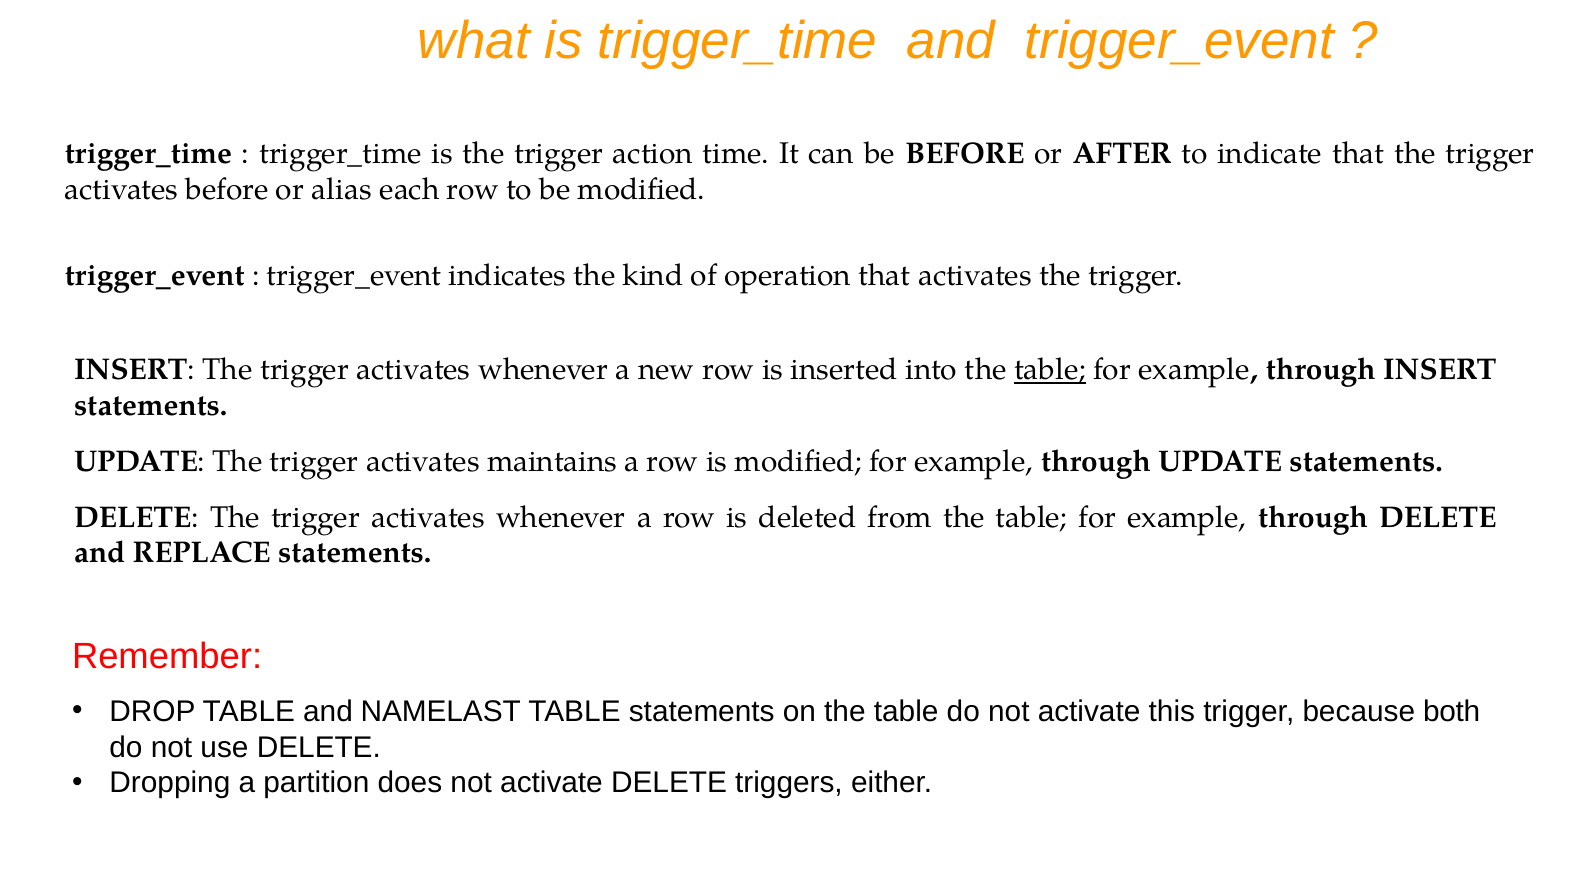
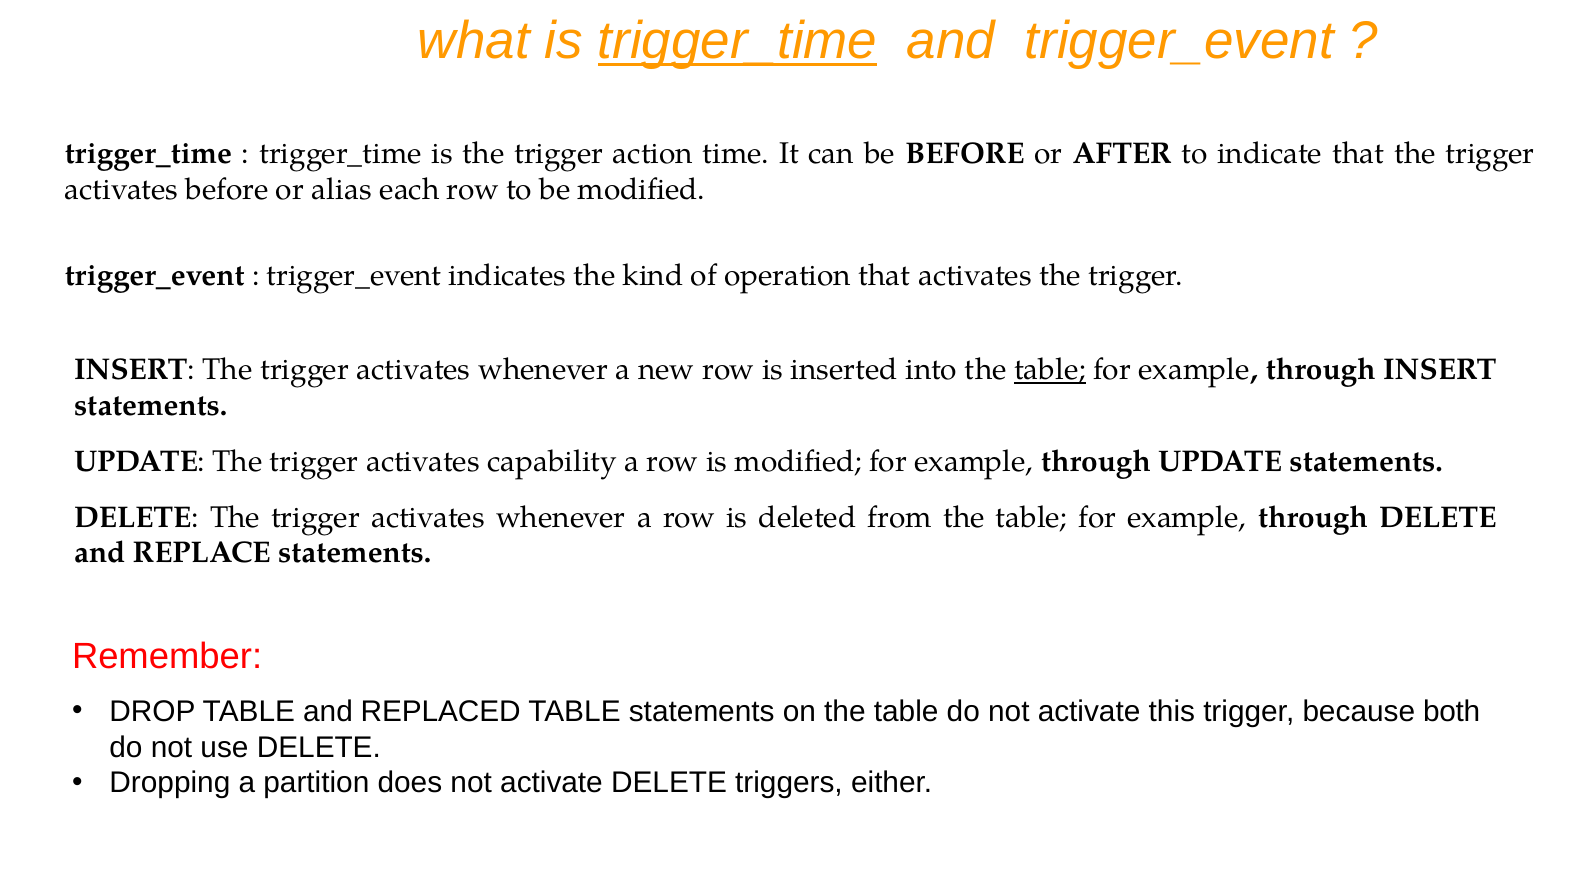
trigger_time at (738, 41) underline: none -> present
maintains: maintains -> capability
NAMELAST: NAMELAST -> REPLACED
